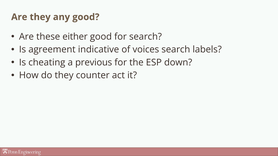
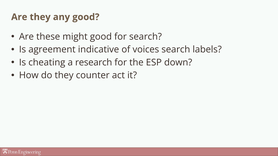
either: either -> might
previous: previous -> research
